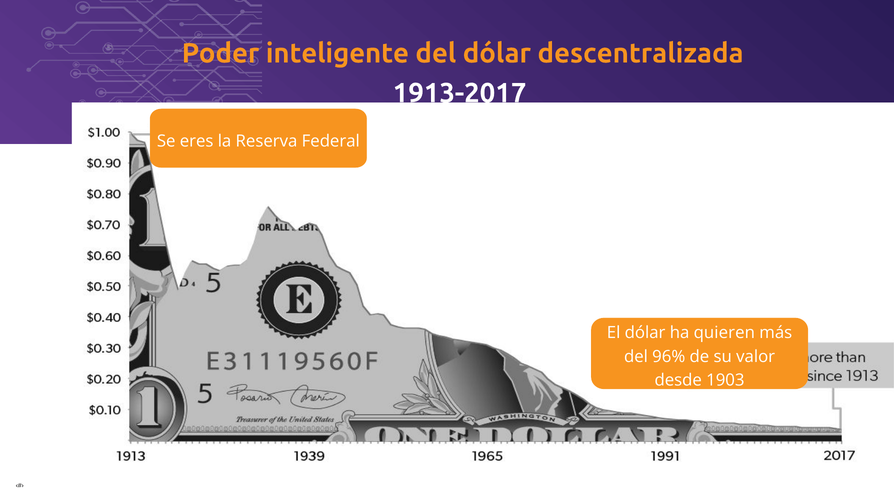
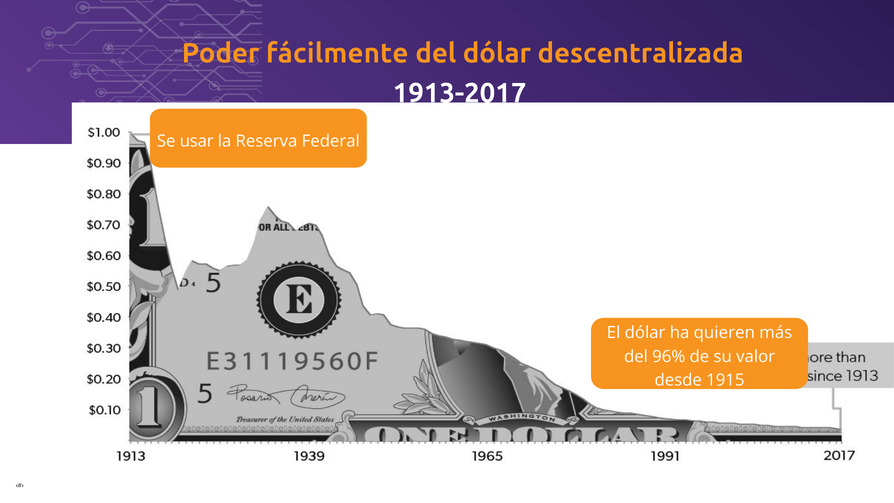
inteligente: inteligente -> fácilmente
eres: eres -> usar
1903: 1903 -> 1915
